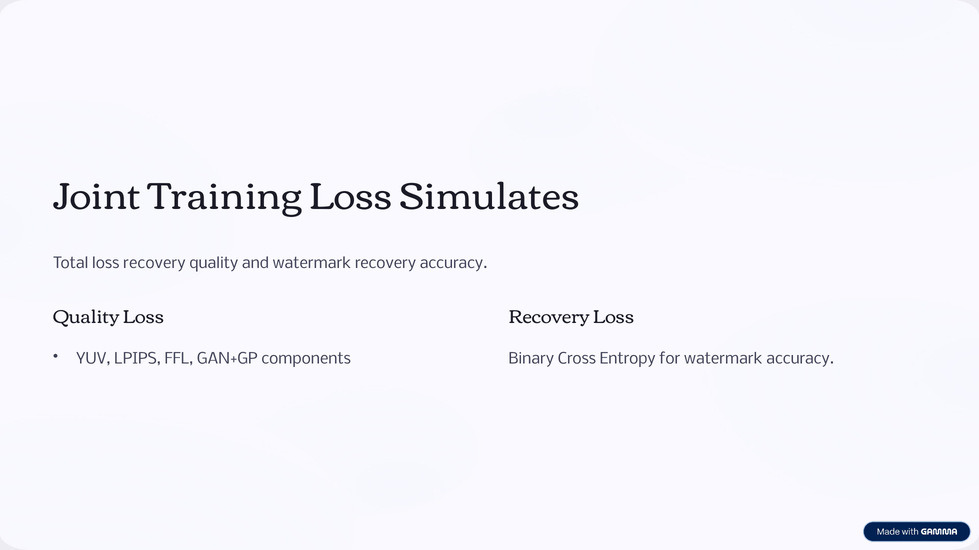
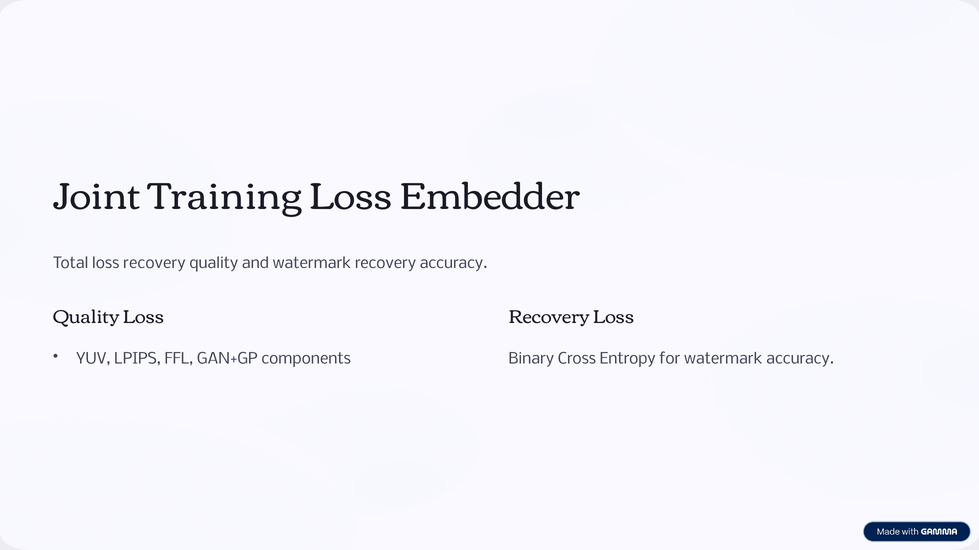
Simulates: Simulates -> Embedder
